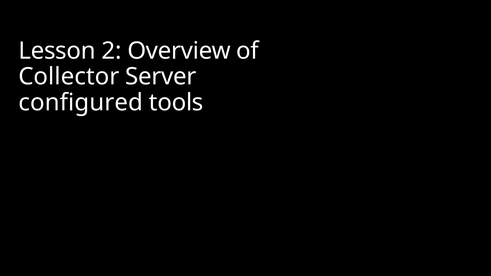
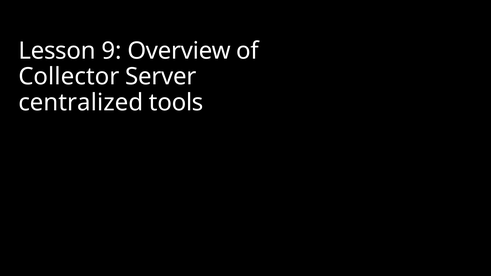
2: 2 -> 9
configured: configured -> centralized
